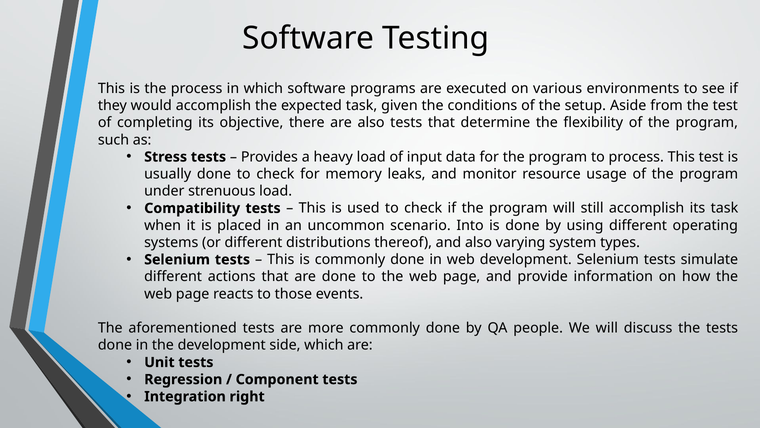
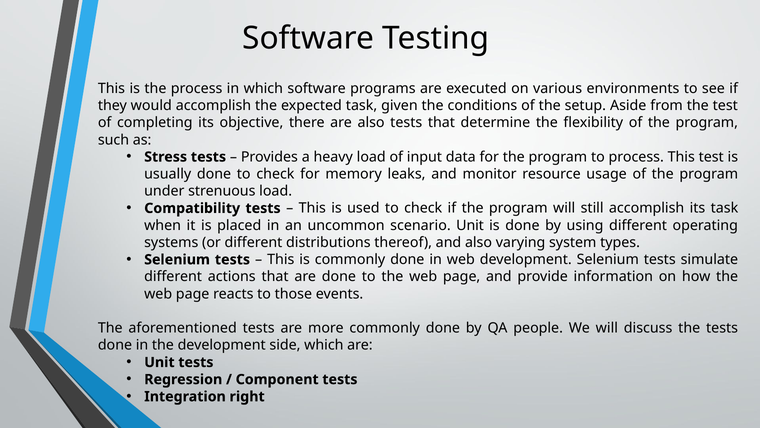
scenario Into: Into -> Unit
